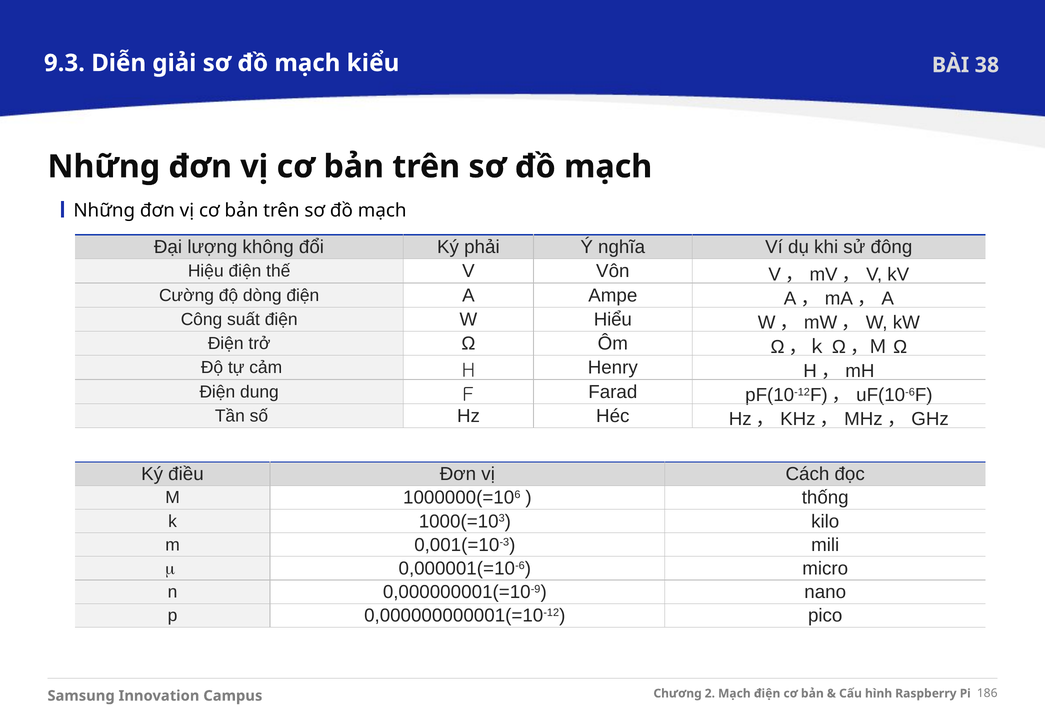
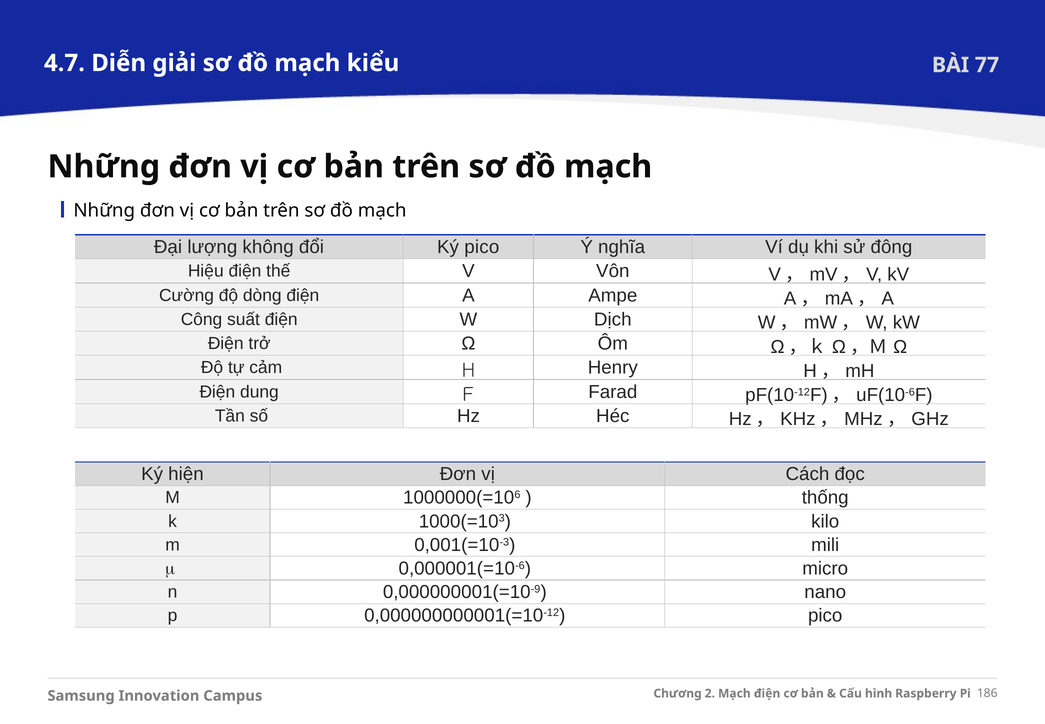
9.3: 9.3 -> 4.7
38: 38 -> 77
Ký phải: phải -> pico
Hiểu: Hiểu -> Dịch
điều: điều -> hiện
